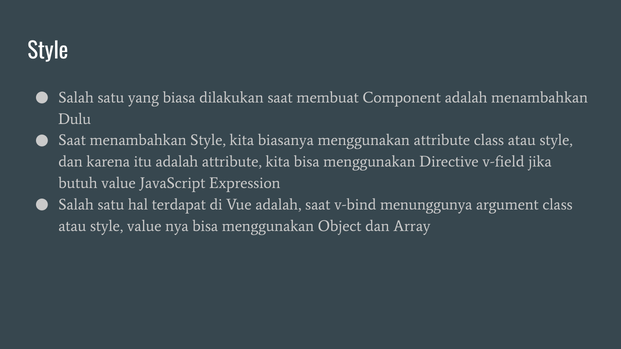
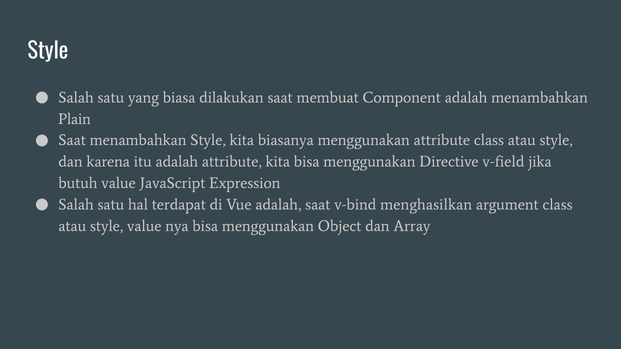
Dulu: Dulu -> Plain
menunggunya: menunggunya -> menghasilkan
